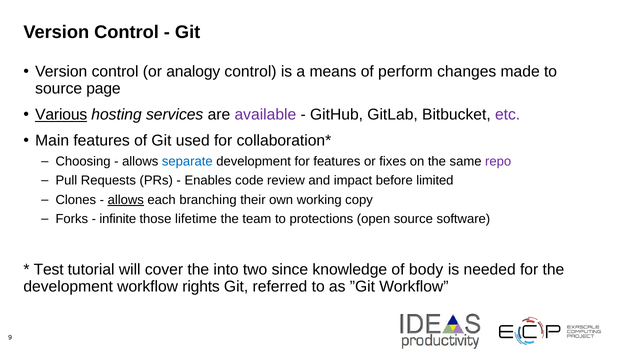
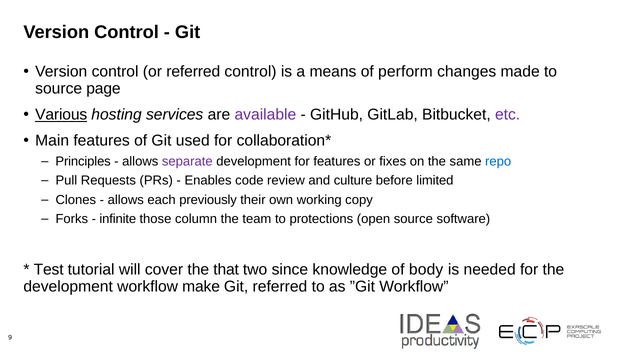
or analogy: analogy -> referred
Choosing: Choosing -> Principles
separate colour: blue -> purple
repo colour: purple -> blue
impact: impact -> culture
allows at (126, 200) underline: present -> none
branching: branching -> previously
lifetime: lifetime -> column
into: into -> that
rights: rights -> make
